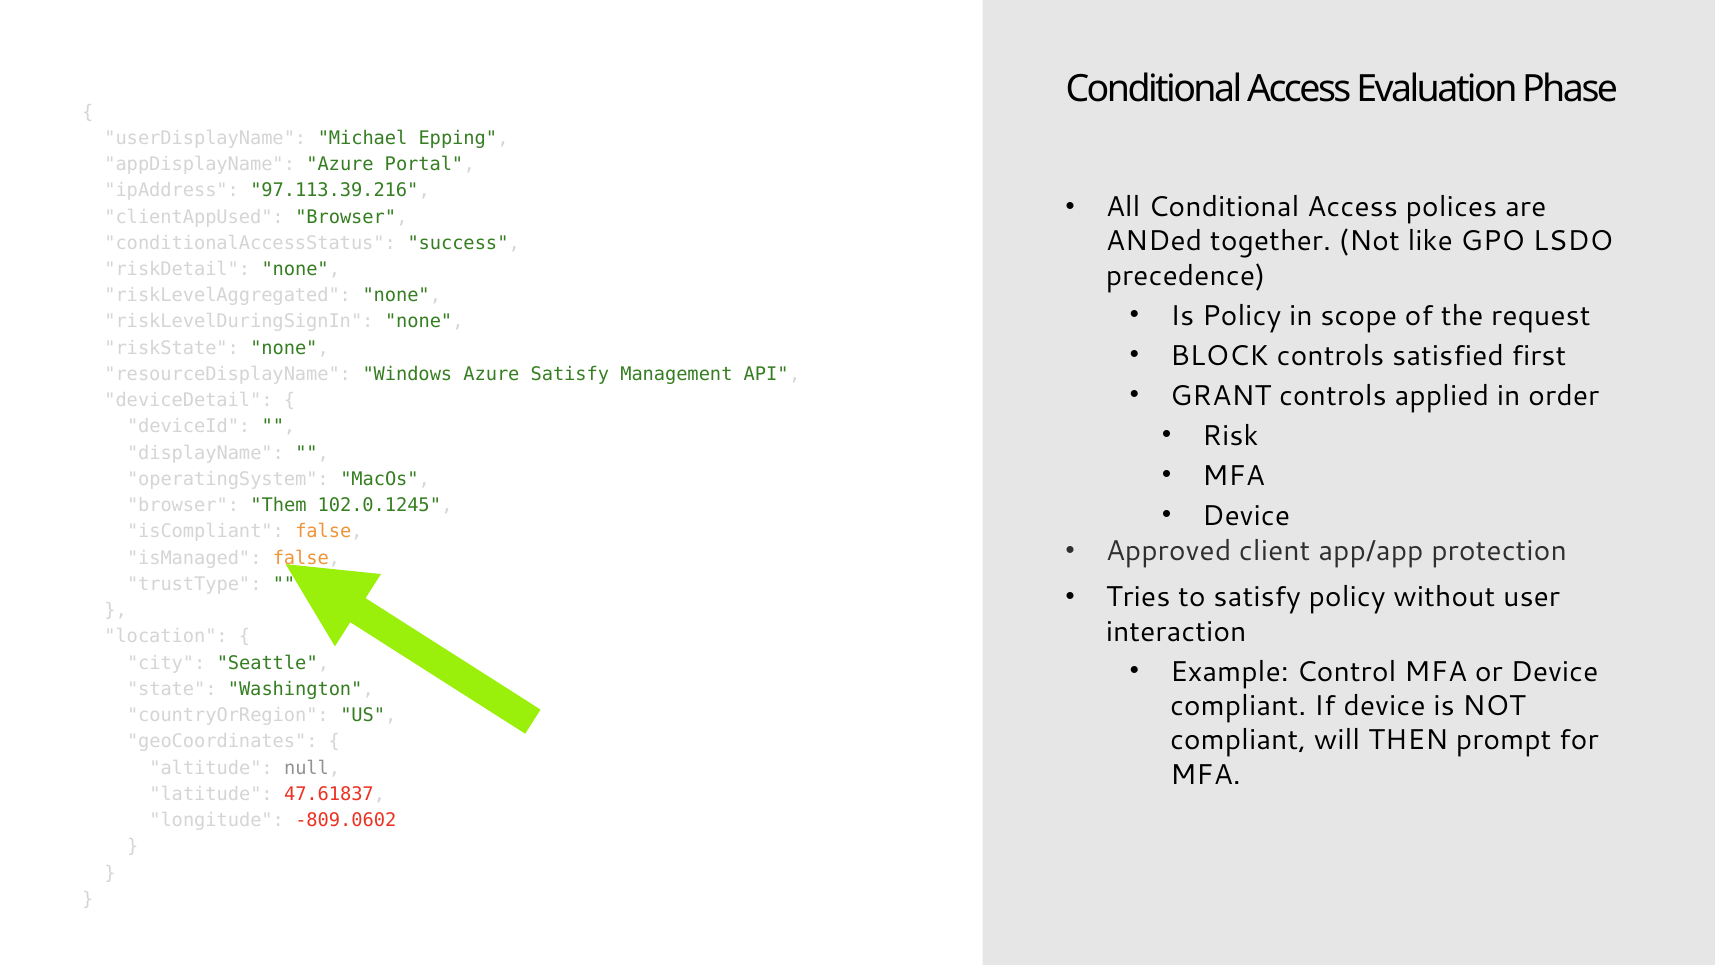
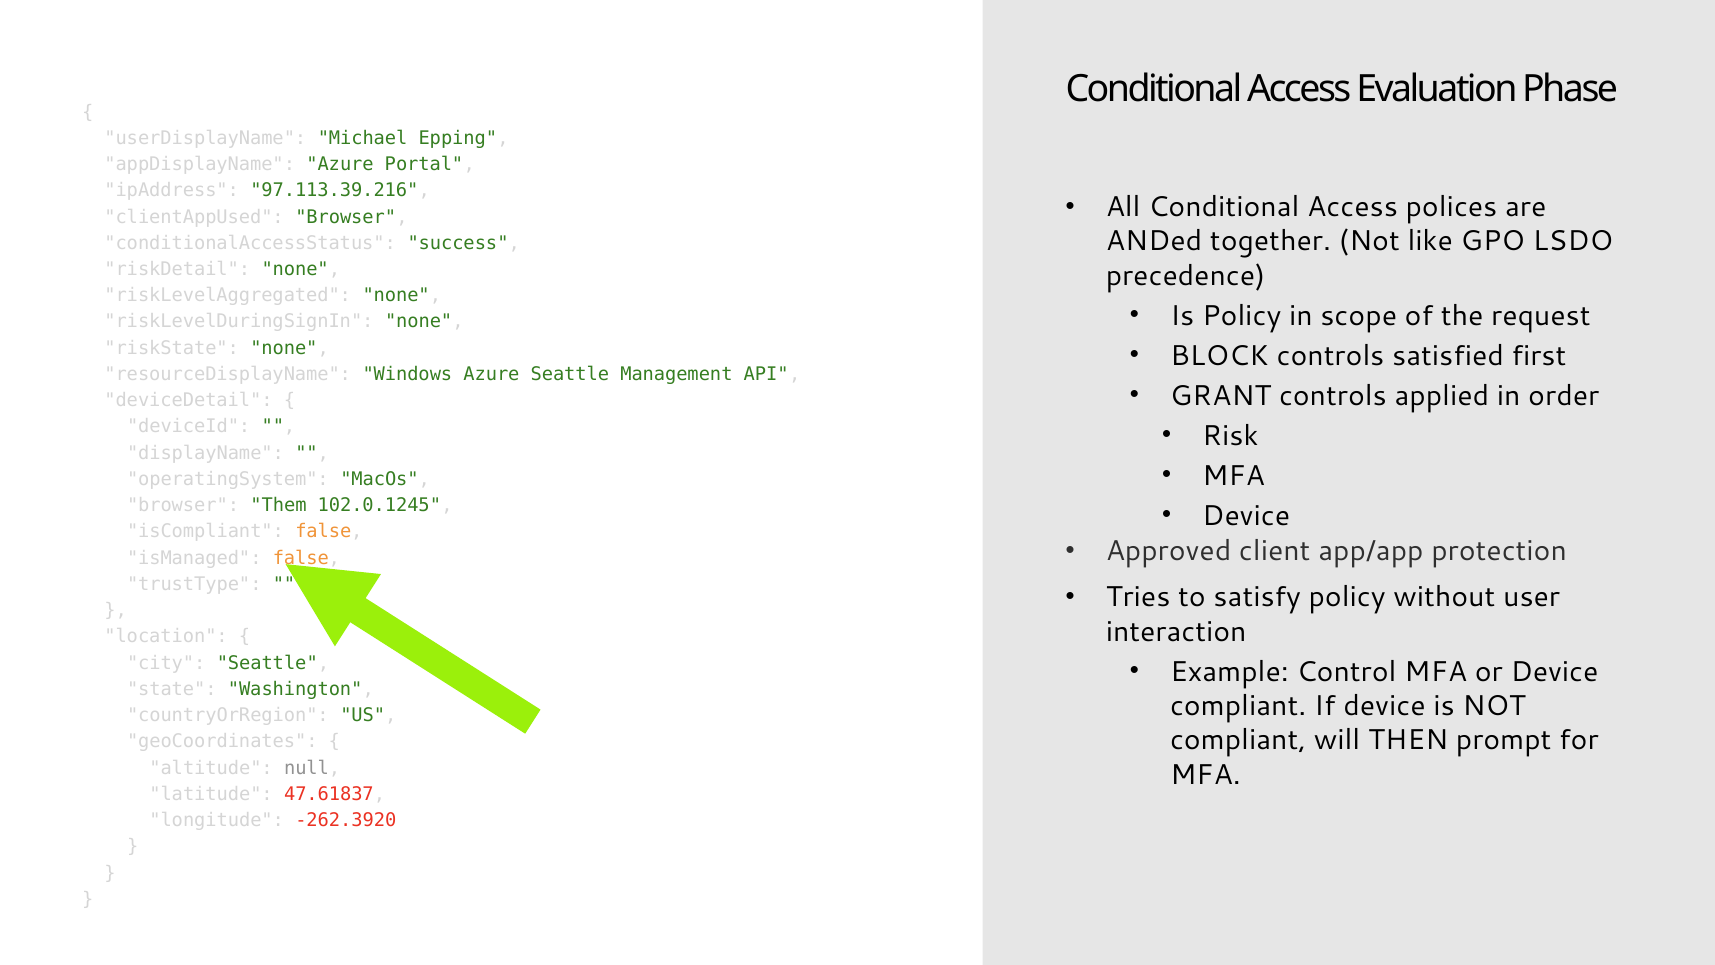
Azure Satisfy: Satisfy -> Seattle
-809.0602: -809.0602 -> -262.3920
